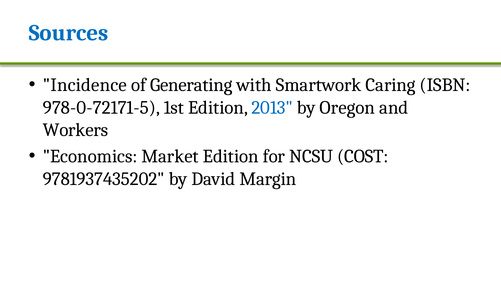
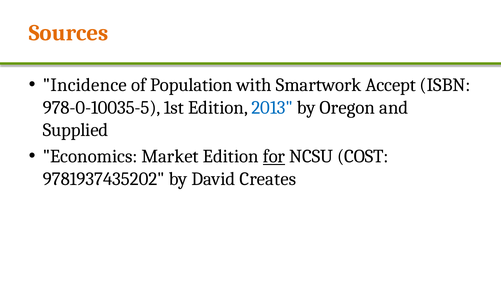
Sources colour: blue -> orange
Generating: Generating -> Population
Caring: Caring -> Accept
978-0-72171-5: 978-0-72171-5 -> 978-0-10035-5
Workers: Workers -> Supplied
for underline: none -> present
Margin: Margin -> Creates
